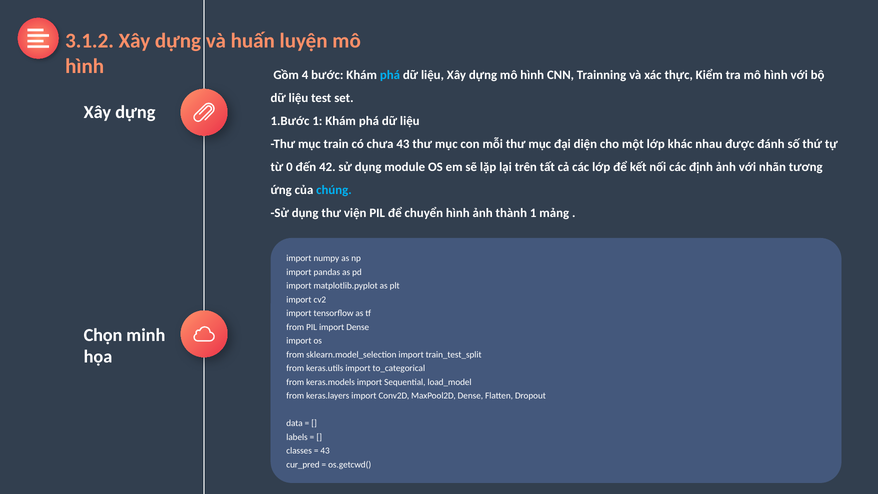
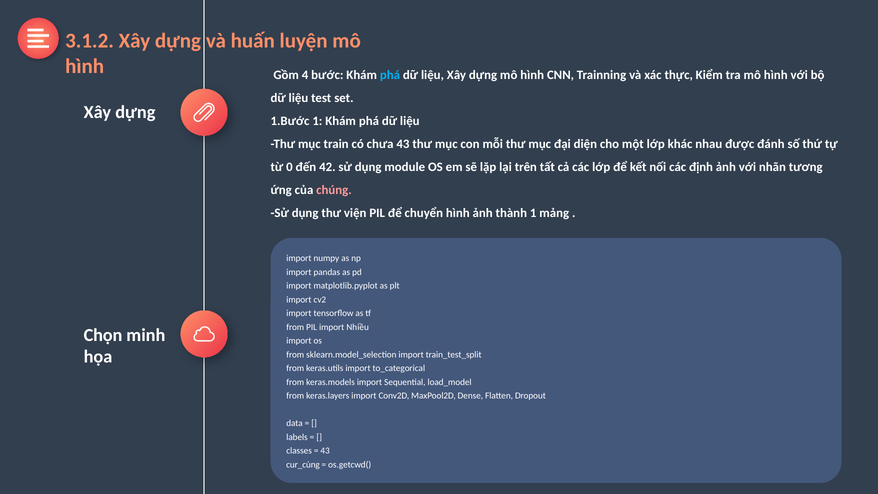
chúng colour: light blue -> pink
import Dense: Dense -> Nhiều
cur_pred: cur_pred -> cur_cùng
